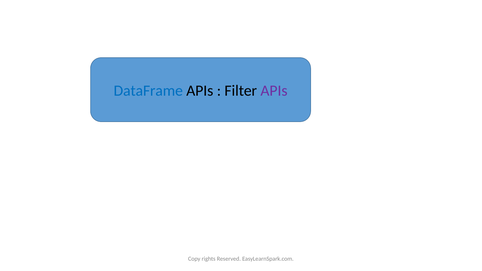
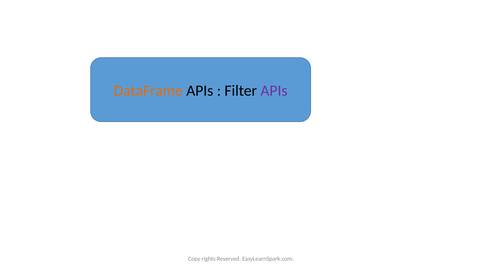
DataFrame colour: blue -> orange
